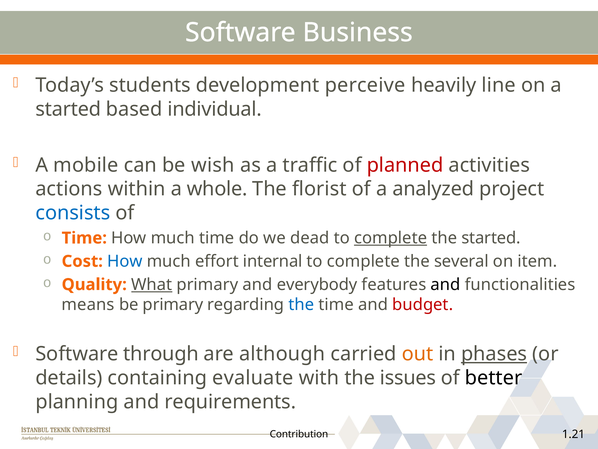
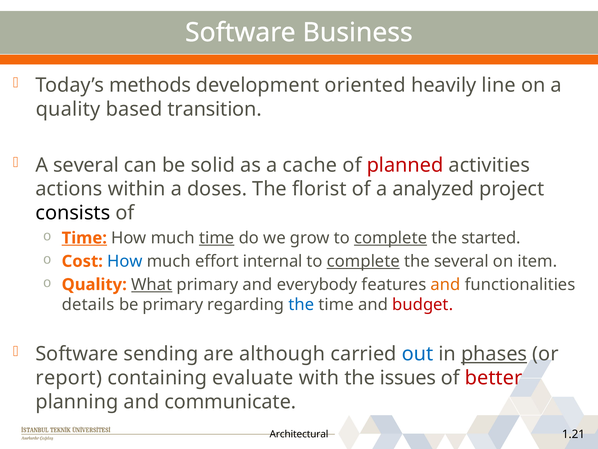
students: students -> methods
perceive: perceive -> oriented
started at (68, 109): started -> quality
individual: individual -> transition
A mobile: mobile -> several
wish: wish -> solid
traffic: traffic -> cache
whole: whole -> doses
consists colour: blue -> black
Time at (84, 238) underline: none -> present
time at (217, 238) underline: none -> present
dead: dead -> grow
complete at (363, 261) underline: none -> present
and at (446, 284) colour: black -> orange
means: means -> details
through: through -> sending
out colour: orange -> blue
details: details -> report
better colour: black -> red
requirements: requirements -> communicate
Contribution: Contribution -> Architectural
